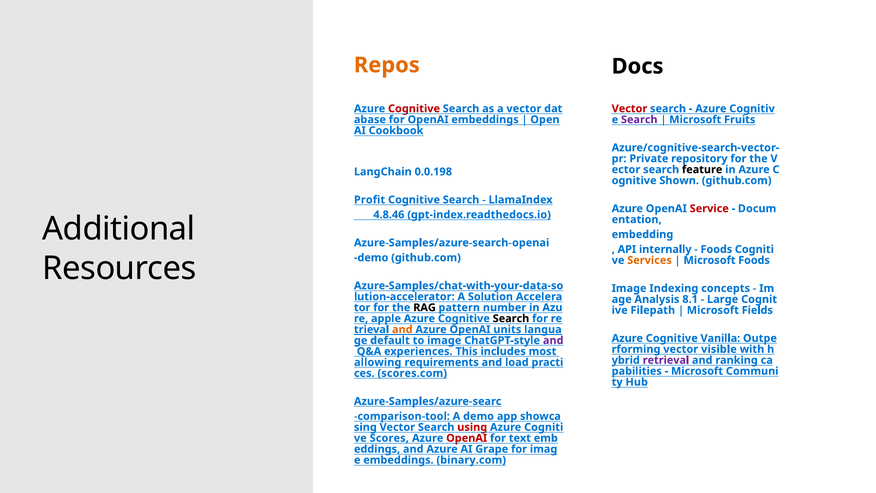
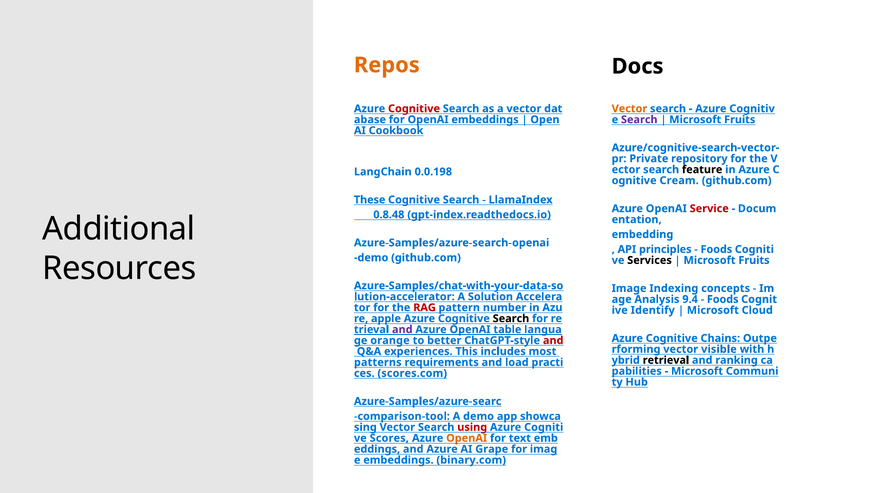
Vector at (629, 109) colour: red -> orange
Shown: Shown -> Cream
Profit: Profit -> These
4.8.46: 4.8.46 -> 0.8.48
internally: internally -> principles
Services colour: orange -> black
Foods at (754, 260): Foods -> Fruits
8.1: 8.1 -> 9.4
Large at (723, 299): Large -> Foods
RAG colour: black -> red
Filepath: Filepath -> Identify
Fields: Fields -> Cloud
and at (402, 329) colour: orange -> purple
units: units -> table
Vanilla: Vanilla -> Chains
default: default -> orange
to image: image -> better
and at (553, 340) colour: purple -> red
retrieval colour: purple -> black
allowing: allowing -> patterns
OpenAI at (467, 438) colour: red -> orange
